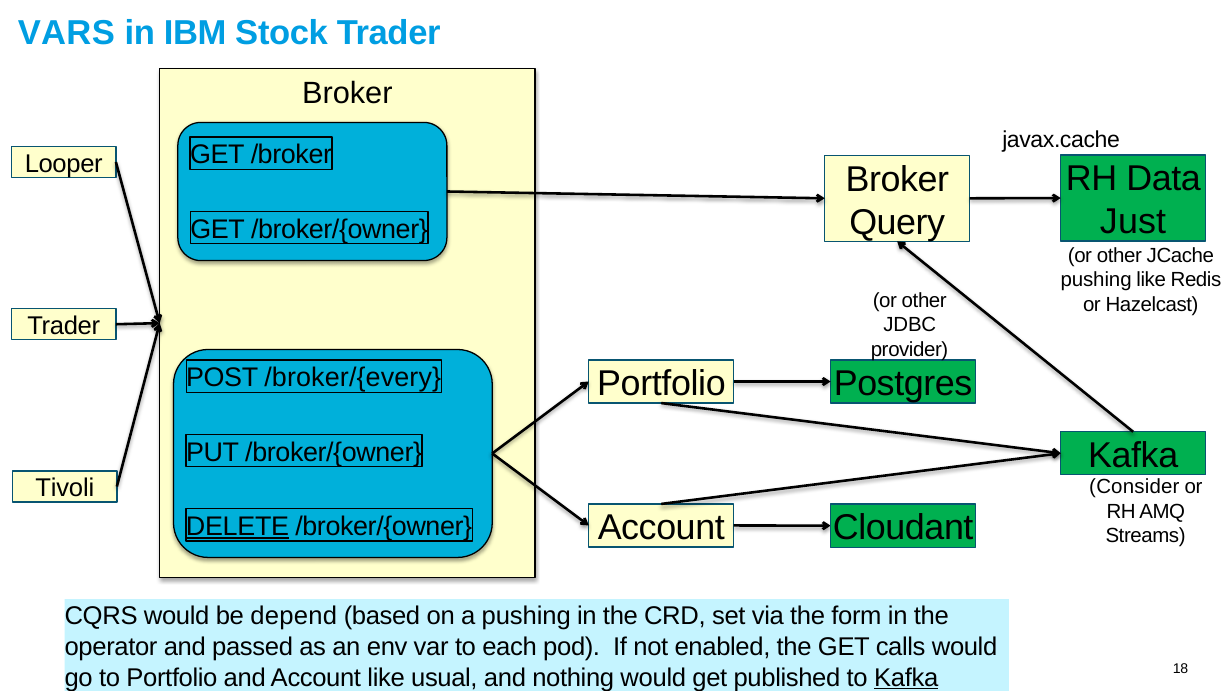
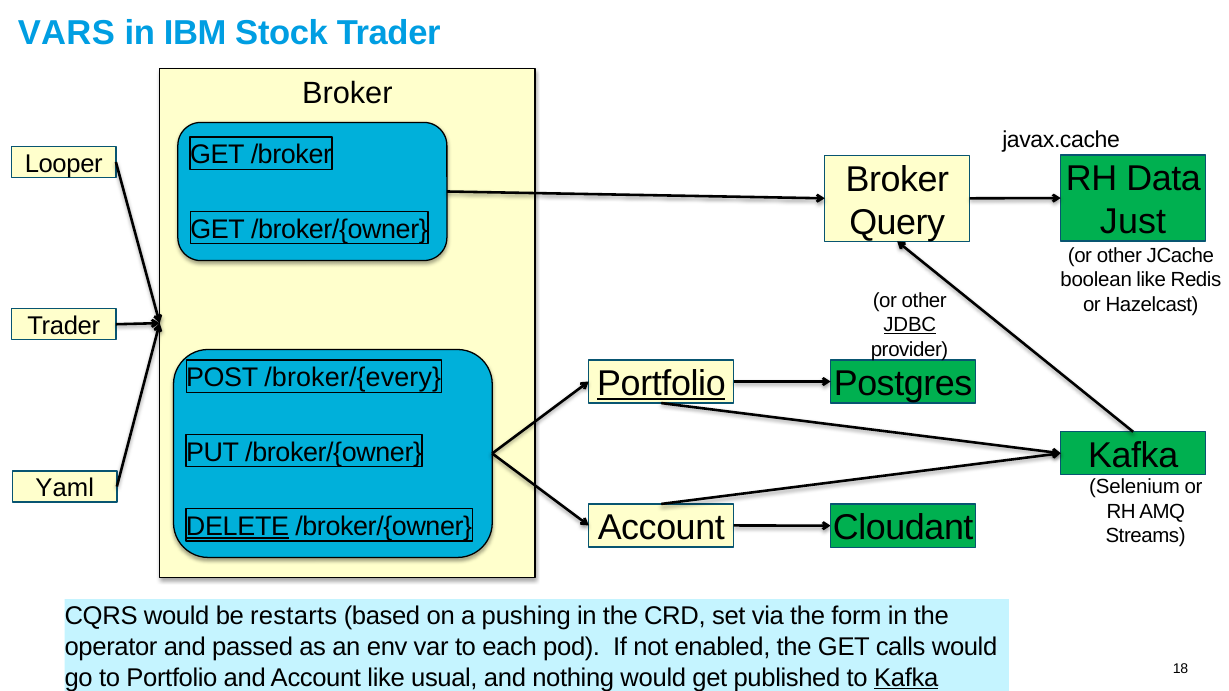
pushing at (1096, 280): pushing -> boolean
JDBC underline: none -> present
Portfolio at (661, 384) underline: none -> present
Tivoli: Tivoli -> Yaml
Consider: Consider -> Selenium
depend: depend -> restarts
